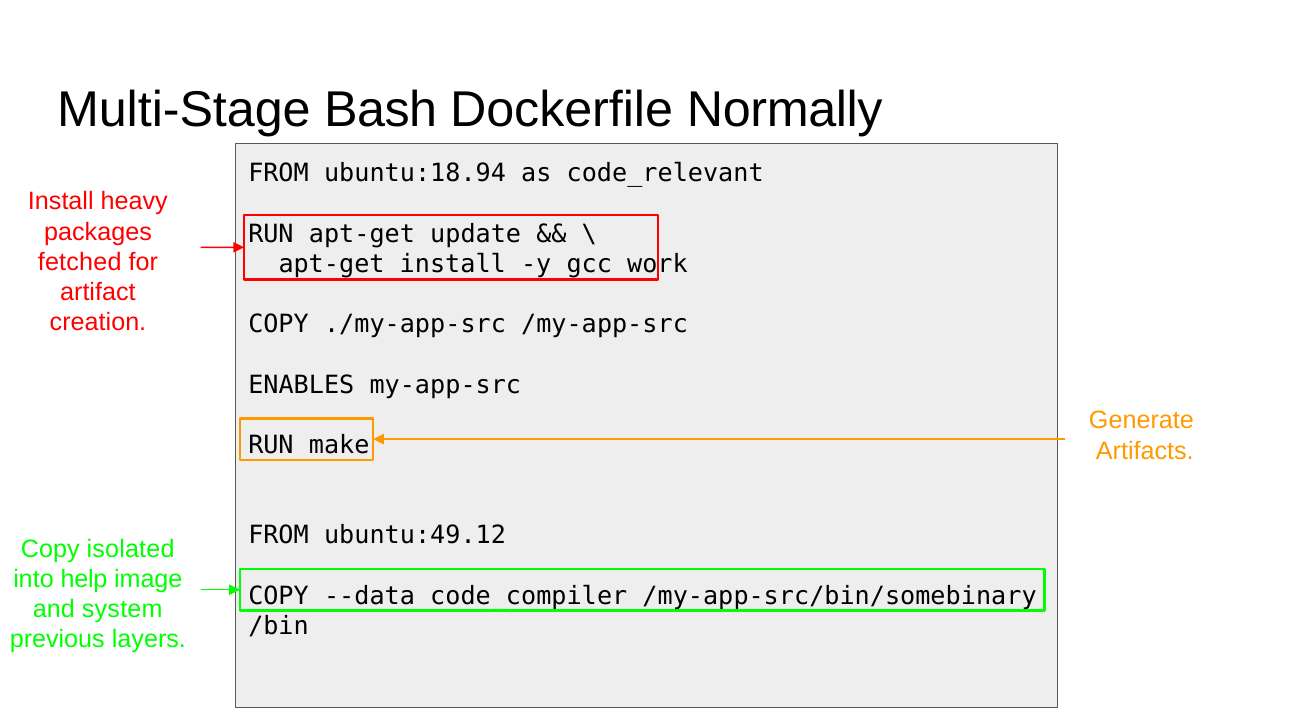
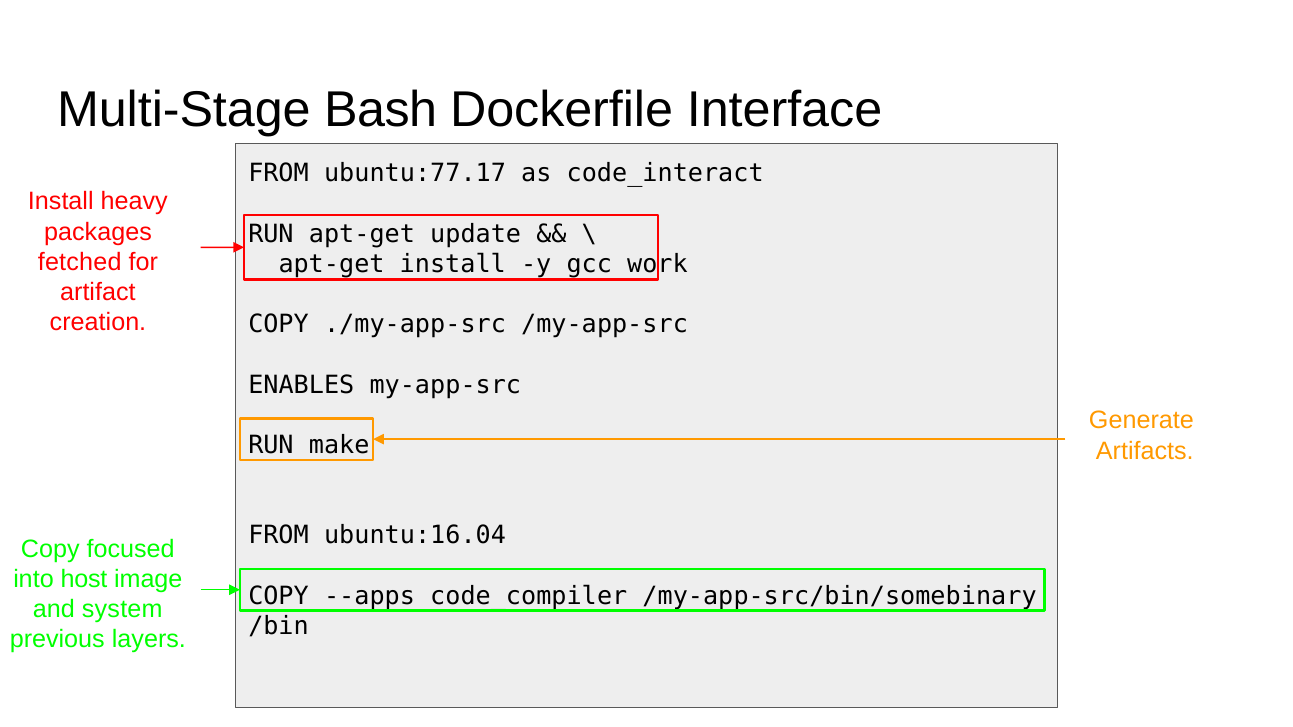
Normally: Normally -> Interface
ubuntu:18.94: ubuntu:18.94 -> ubuntu:77.17
code_relevant: code_relevant -> code_interact
ubuntu:49.12: ubuntu:49.12 -> ubuntu:16.04
isolated: isolated -> focused
help: help -> host
--data: --data -> --apps
